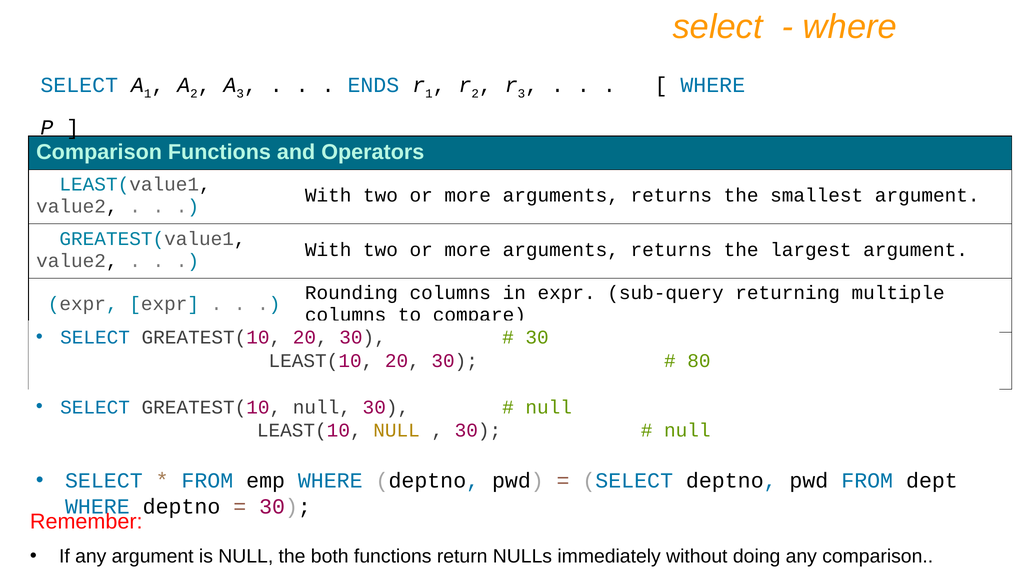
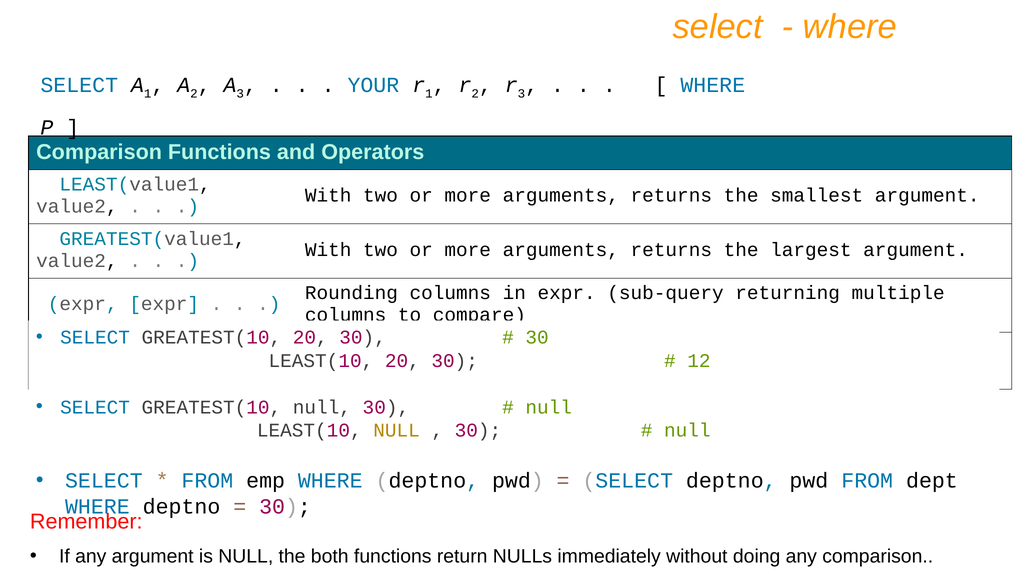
ENDS: ENDS -> YOUR
80: 80 -> 12
